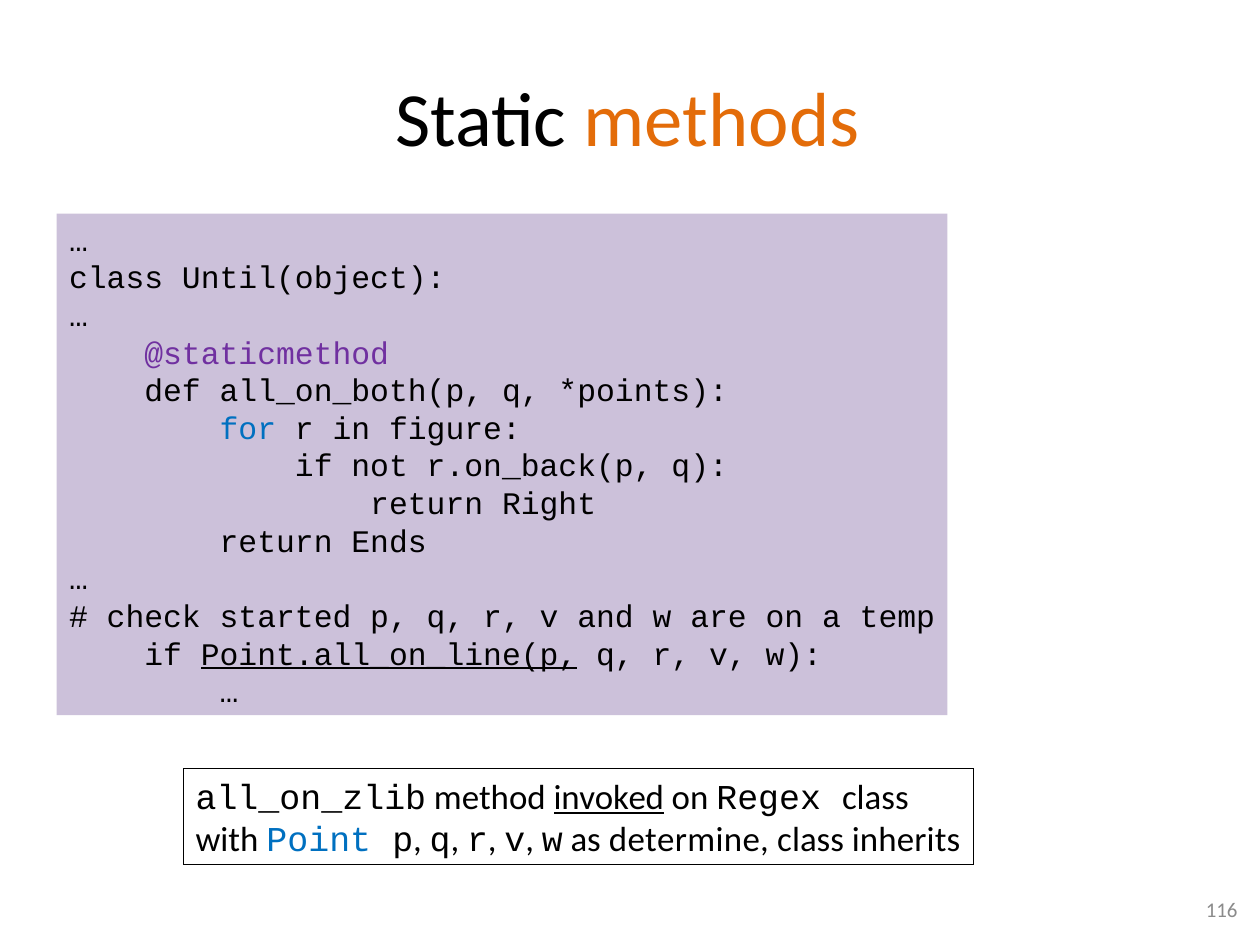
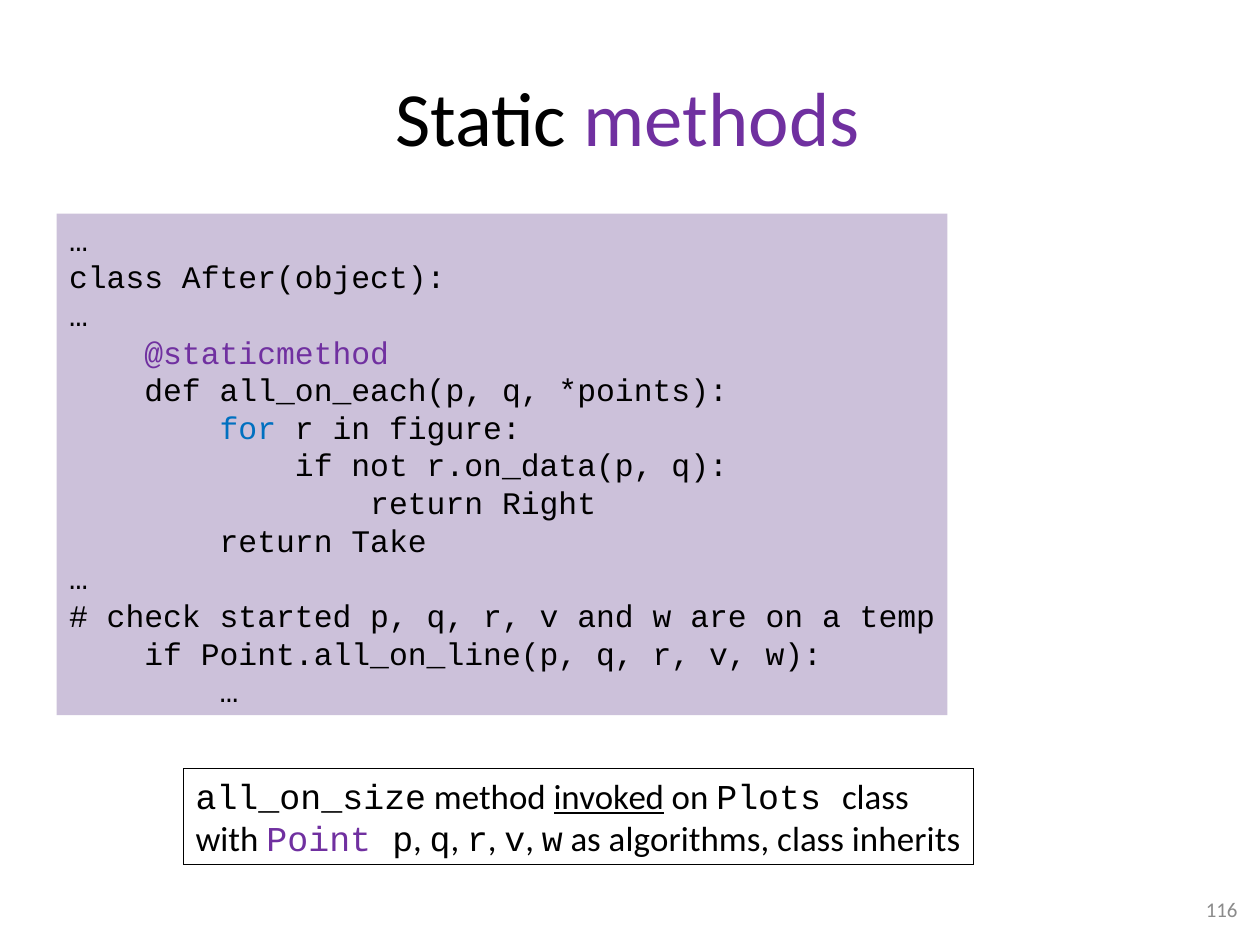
methods colour: orange -> purple
Until(object: Until(object -> After(object
all_on_both(p: all_on_both(p -> all_on_each(p
r.on_back(p: r.on_back(p -> r.on_data(p
Ends: Ends -> Take
Point.all_on_line(p underline: present -> none
all_on_zlib: all_on_zlib -> all_on_size
Regex: Regex -> Plots
Point colour: blue -> purple
determine: determine -> algorithms
